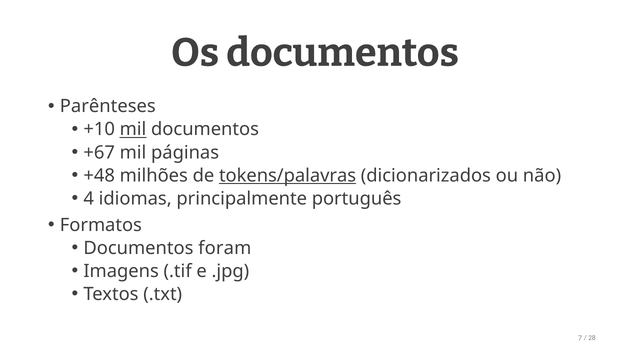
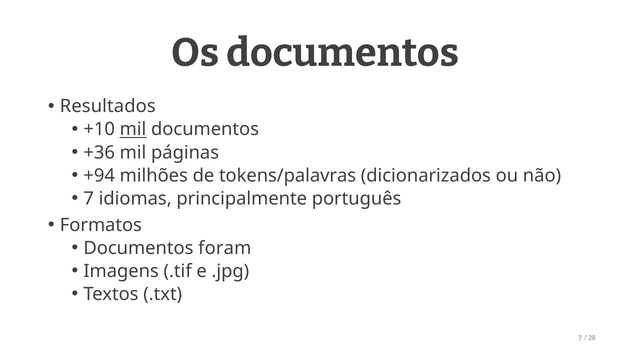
Parênteses: Parênteses -> Resultados
+67: +67 -> +36
+48: +48 -> +94
tokens/palavras underline: present -> none
4: 4 -> 7
